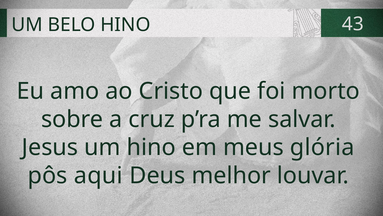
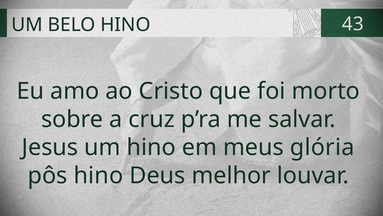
pôs aqui: aqui -> hino
